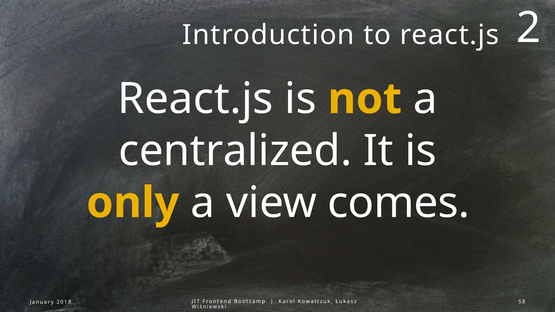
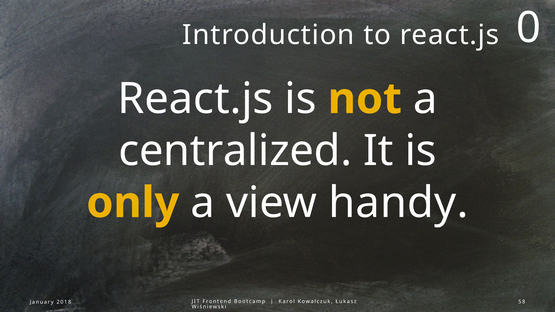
2: 2 -> 0
comes: comes -> handy
